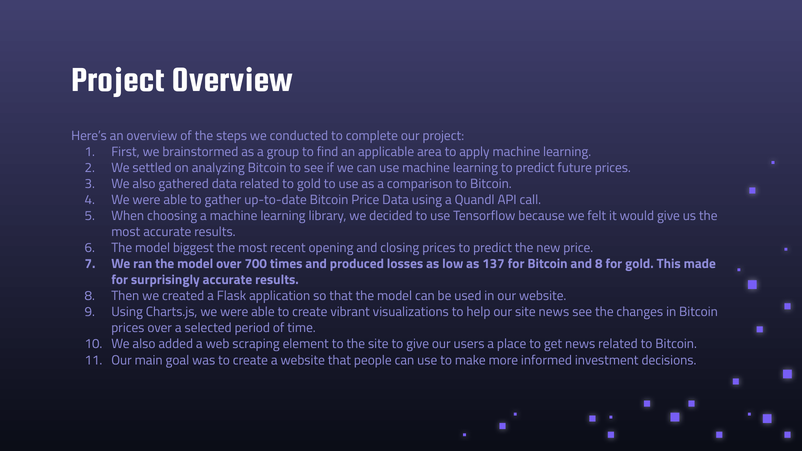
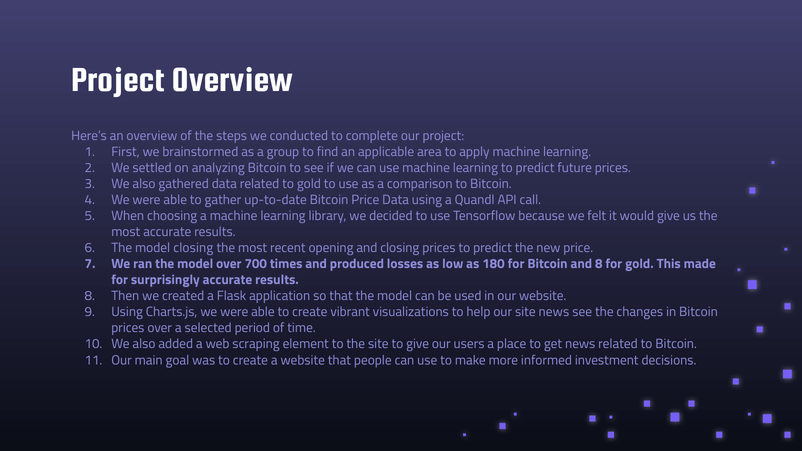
model biggest: biggest -> closing
137: 137 -> 180
